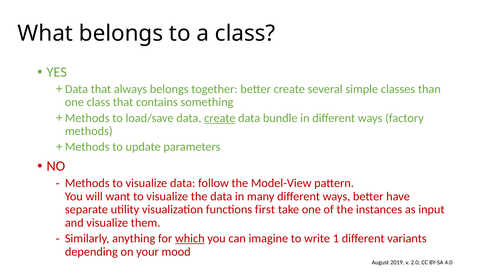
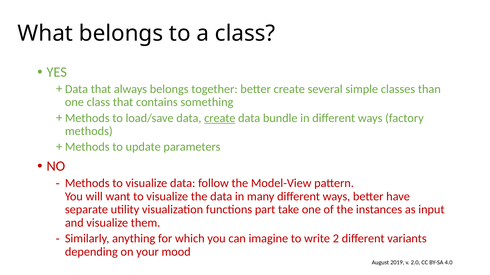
first: first -> part
which underline: present -> none
1: 1 -> 2
